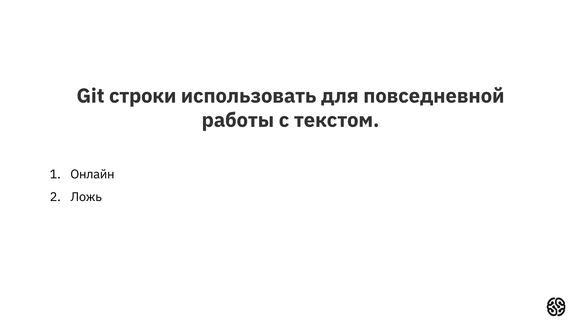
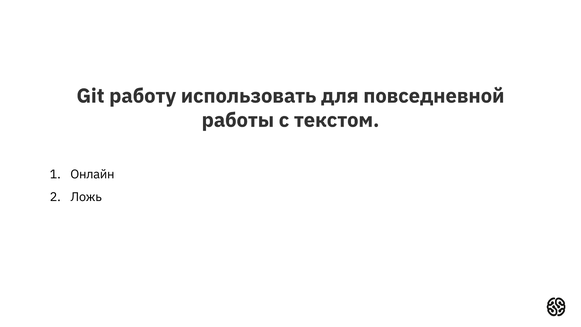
строки: строки -> работу
